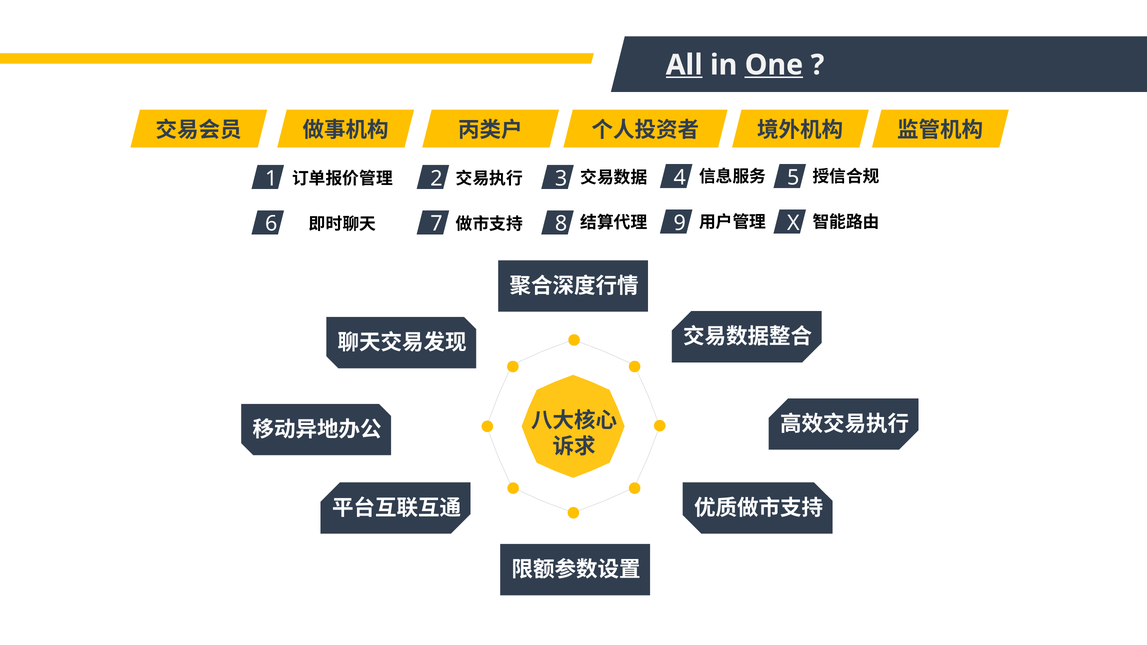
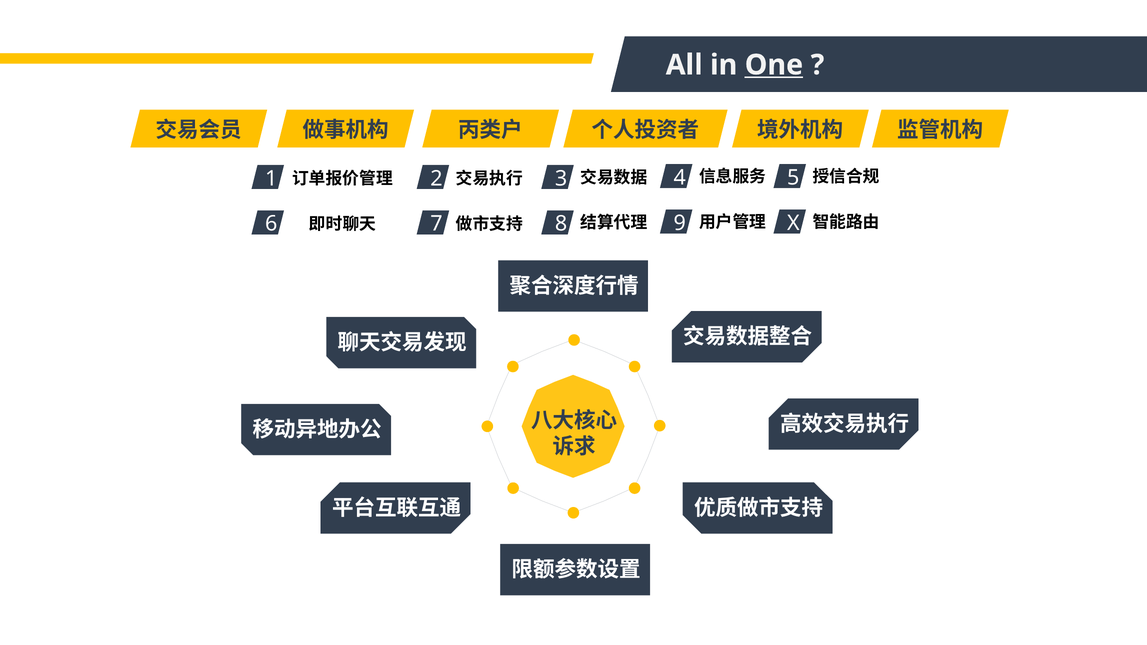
All underline: present -> none
